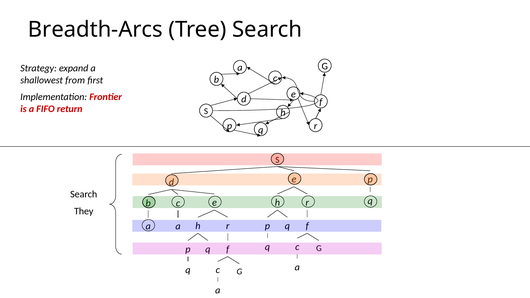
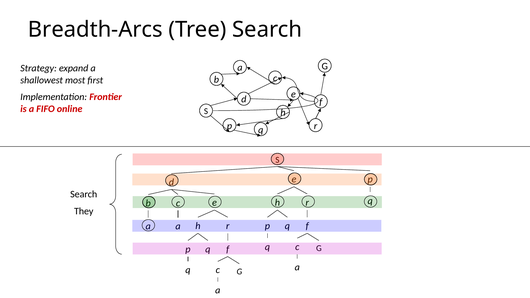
from: from -> most
return: return -> online
